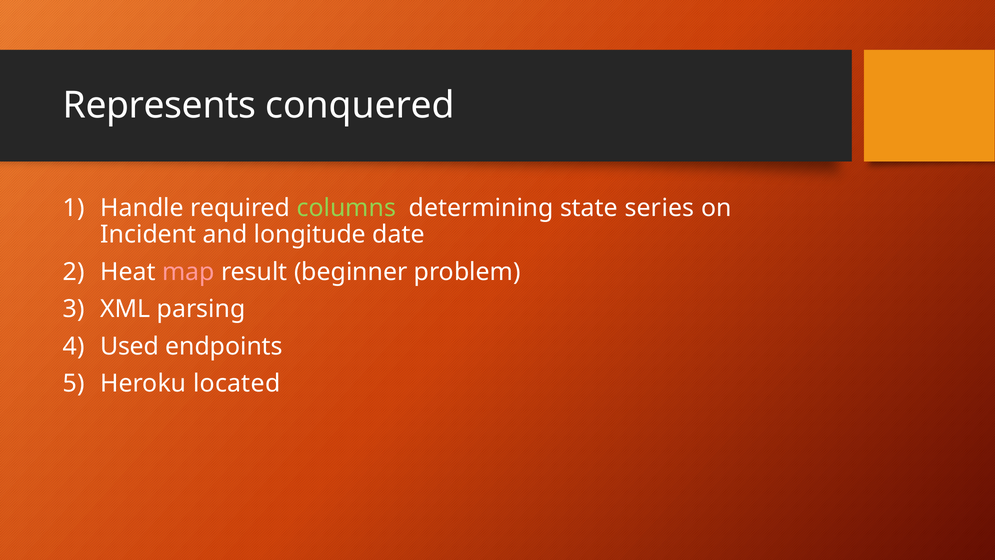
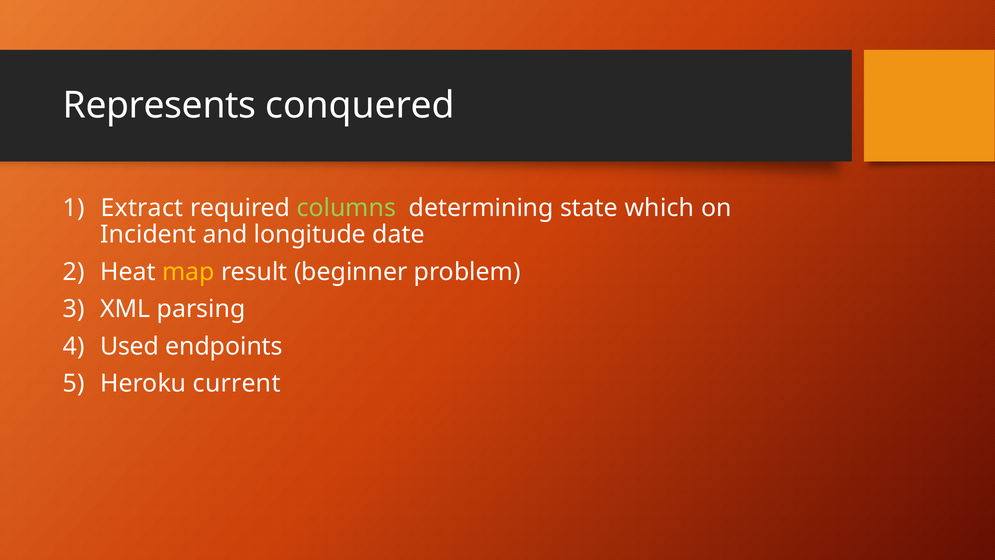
Handle: Handle -> Extract
series: series -> which
map colour: pink -> yellow
located: located -> current
